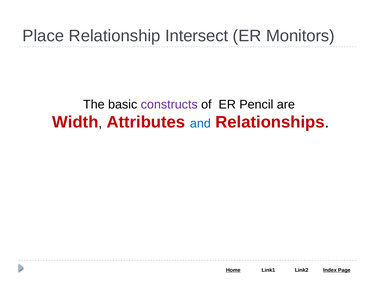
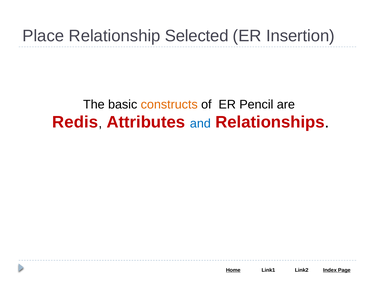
Intersect: Intersect -> Selected
Monitors: Monitors -> Insertion
constructs colour: purple -> orange
Width: Width -> Redis
